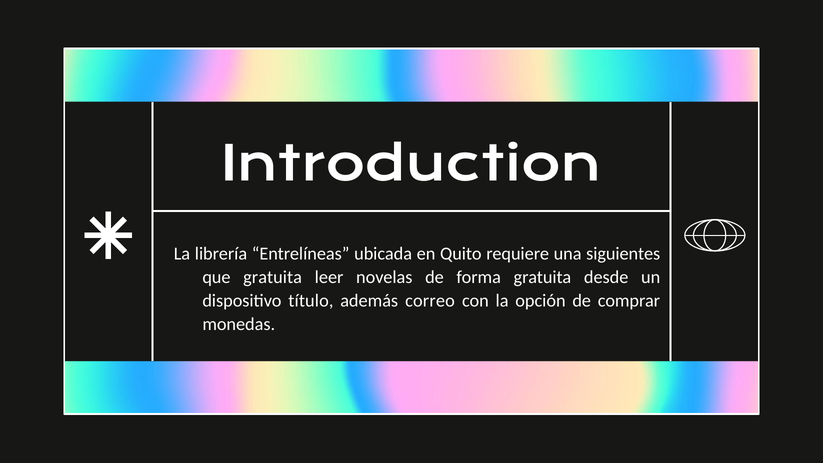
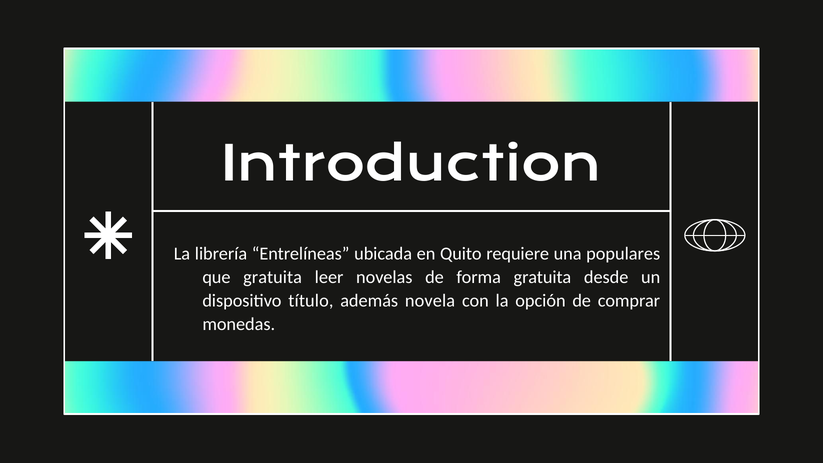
siguientes: siguientes -> populares
correo: correo -> novela
